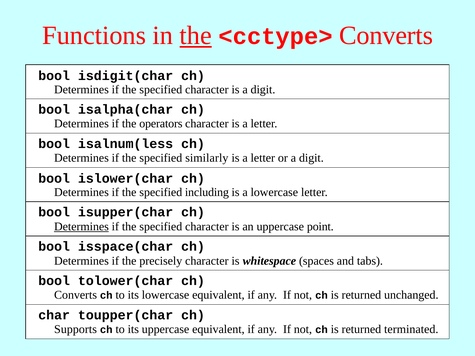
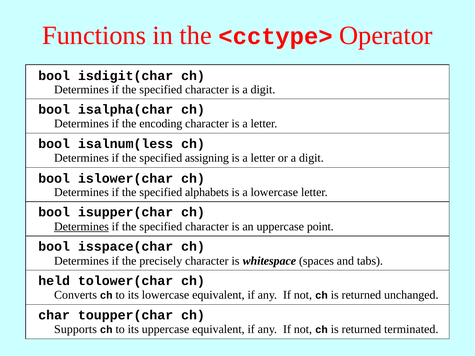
the at (196, 35) underline: present -> none
<cctype> Converts: Converts -> Operator
operators: operators -> encoding
similarly: similarly -> assigning
including: including -> alphabets
bool at (54, 281): bool -> held
